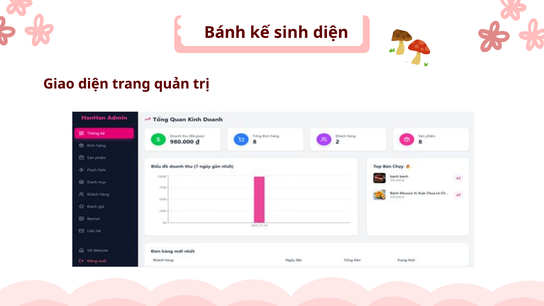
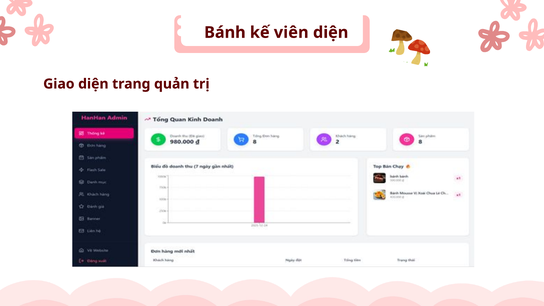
sinh: sinh -> viên
